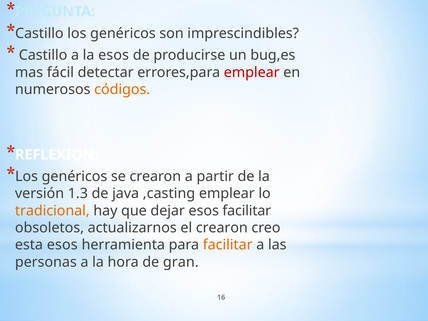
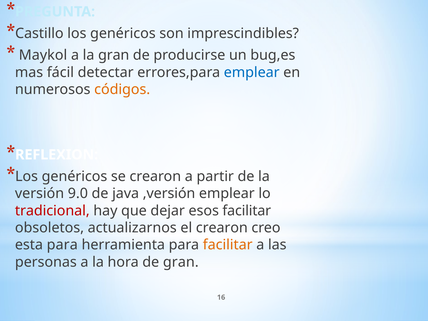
Castillo at (43, 55): Castillo -> Maykol
la esos: esos -> gran
emplear at (252, 72) colour: red -> blue
1.3: 1.3 -> 9.0
,casting: ,casting -> ,versión
tradicional colour: orange -> red
esta esos: esos -> para
